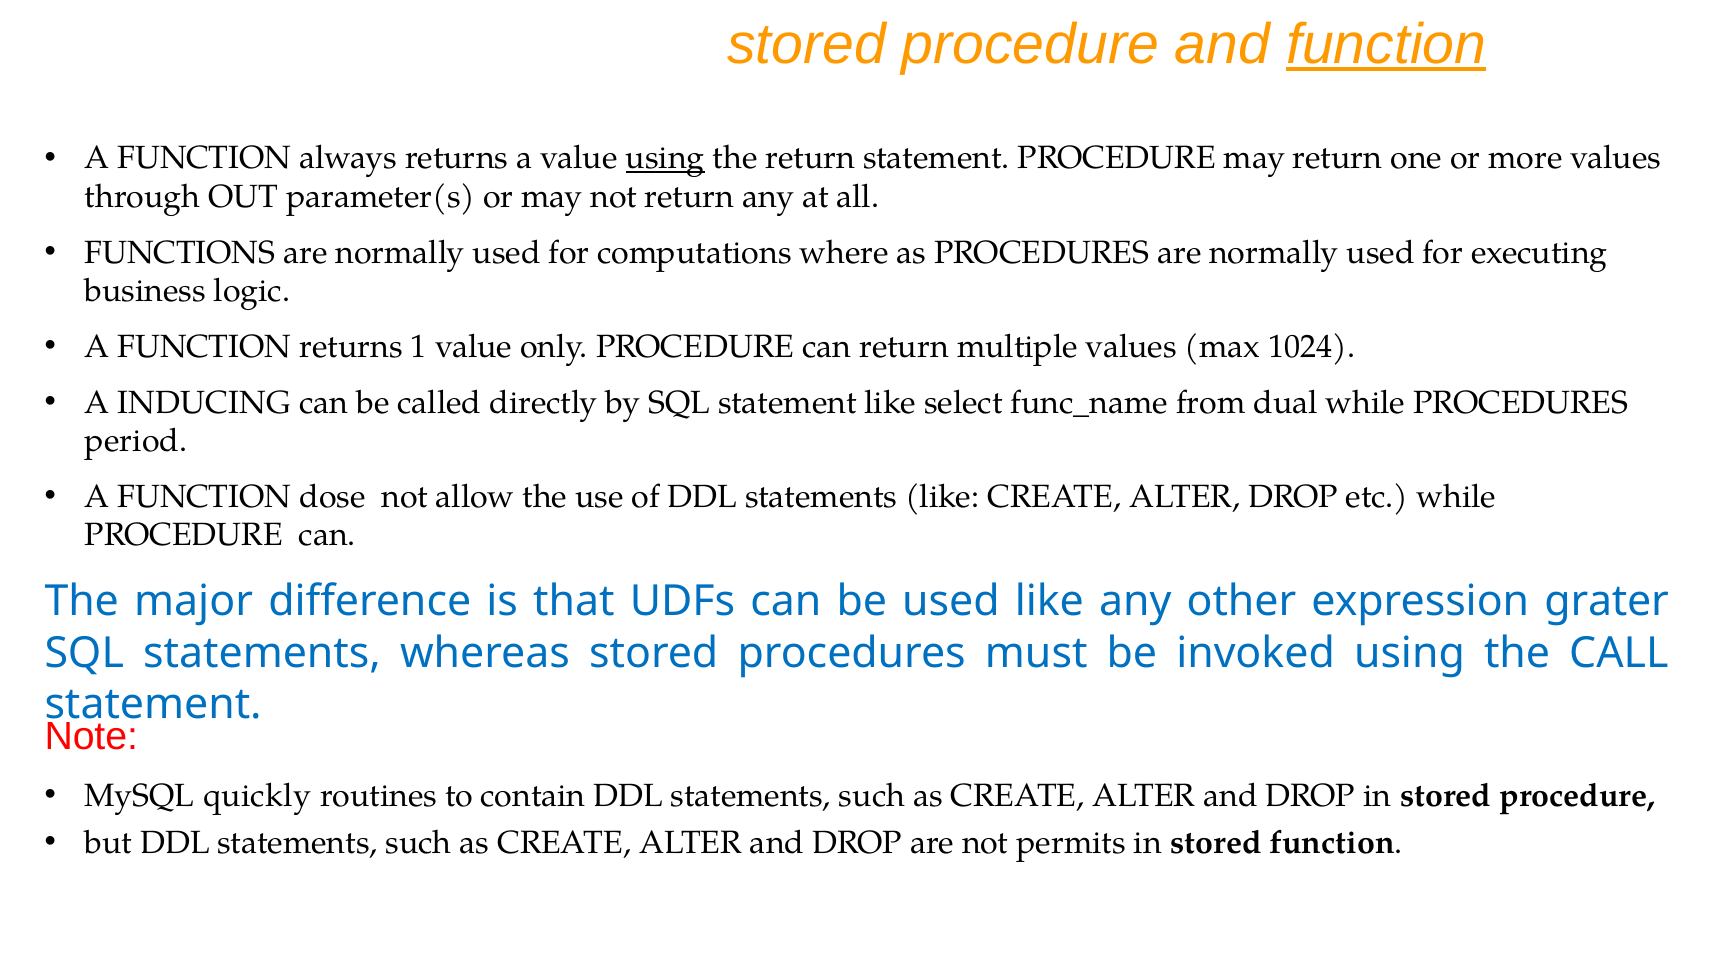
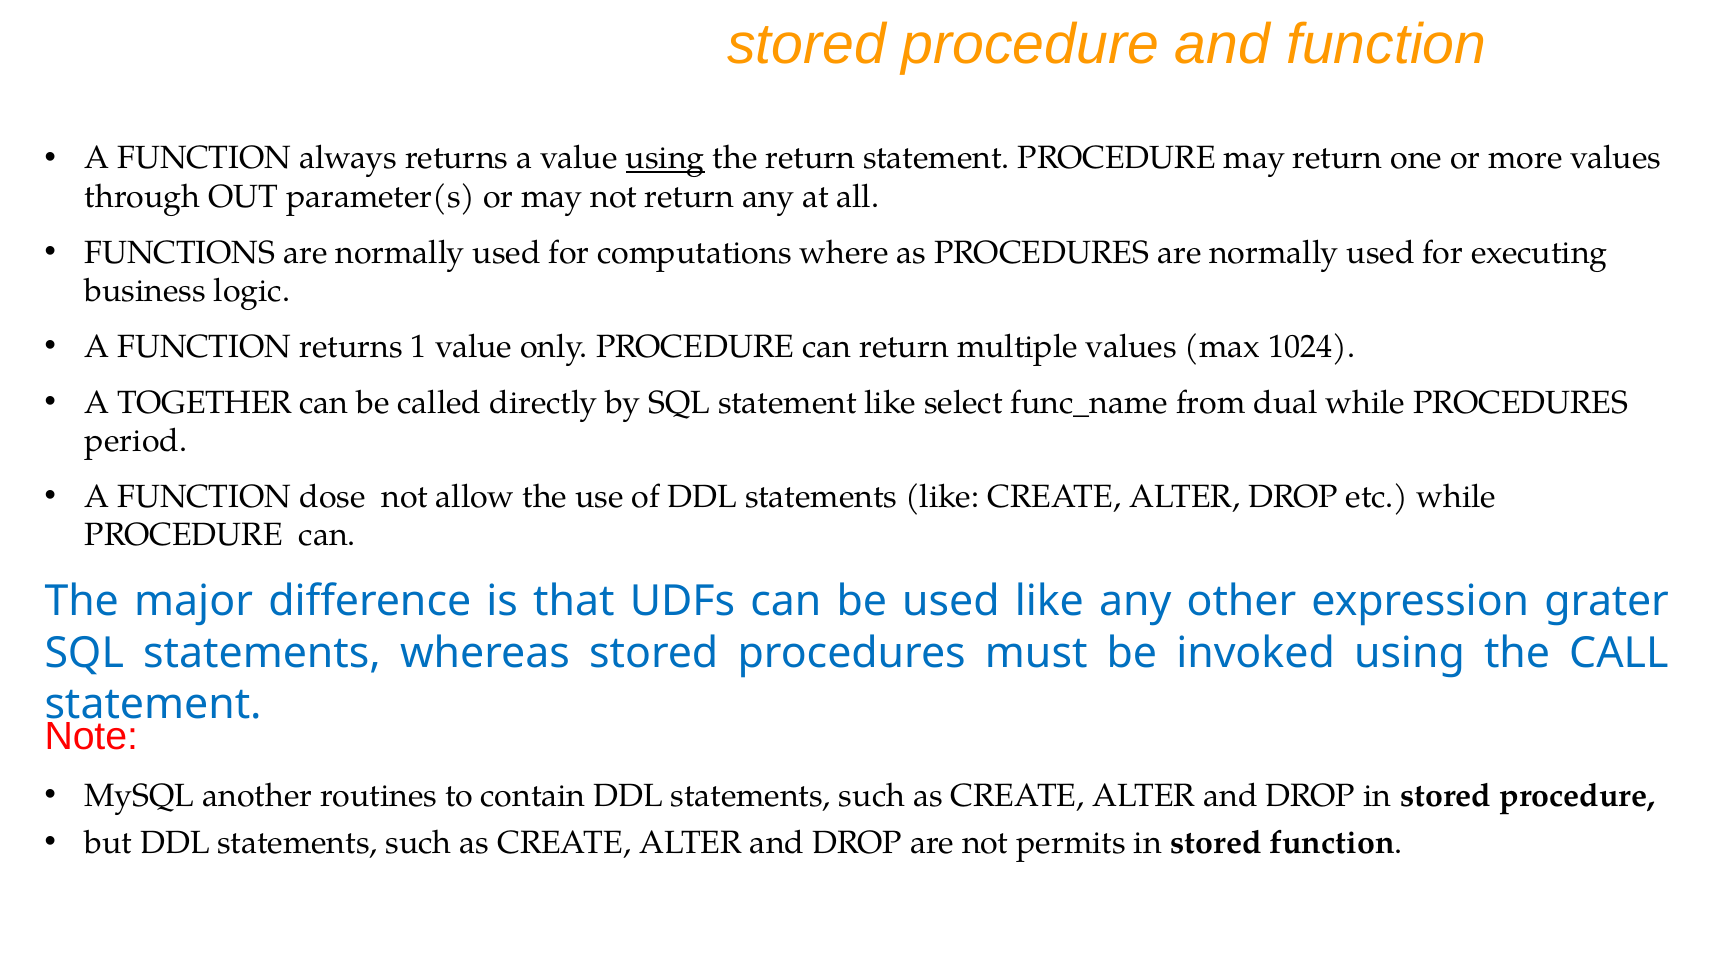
function at (1386, 45) underline: present -> none
INDUCING: INDUCING -> TOGETHER
quickly: quickly -> another
